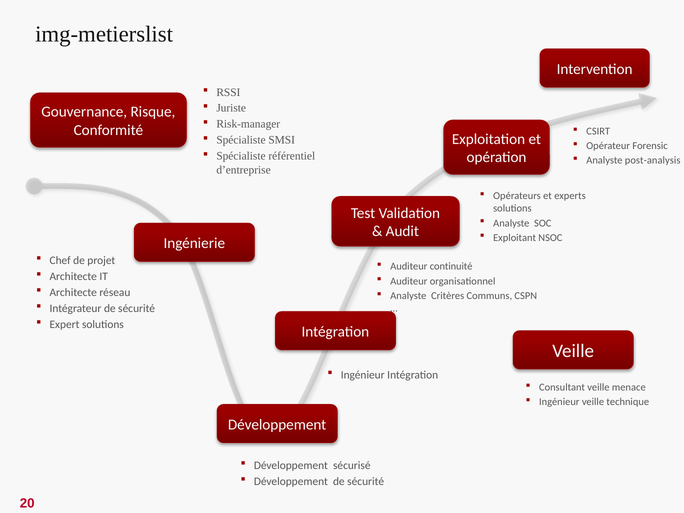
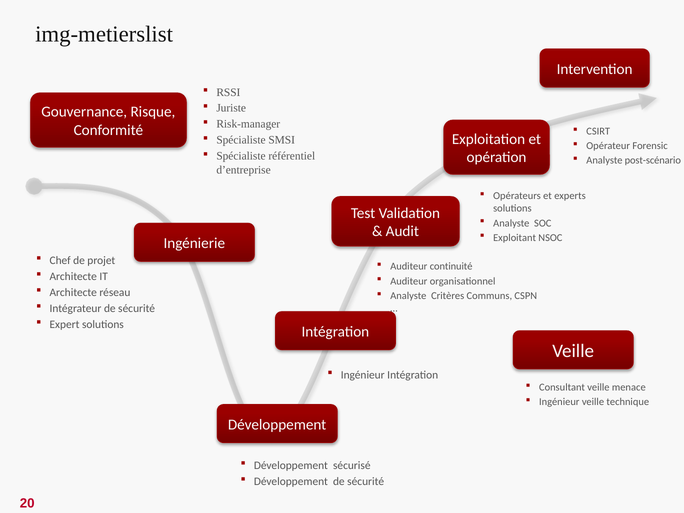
post-analysis: post-analysis -> post-scénario
